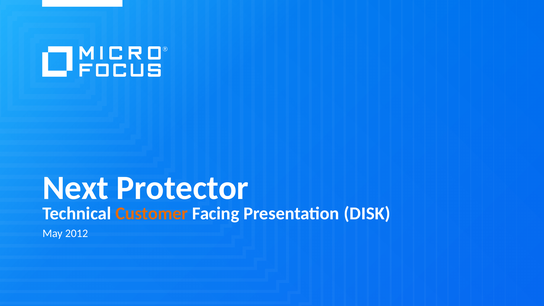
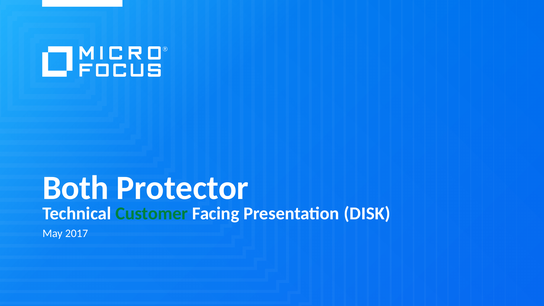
Next: Next -> Both
Customer colour: orange -> green
2012: 2012 -> 2017
